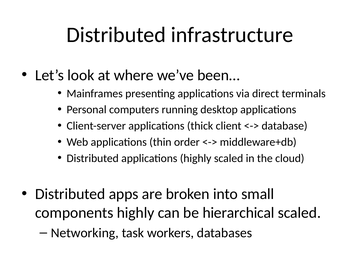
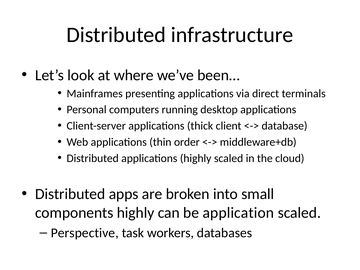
hierarchical: hierarchical -> application
Networking: Networking -> Perspective
